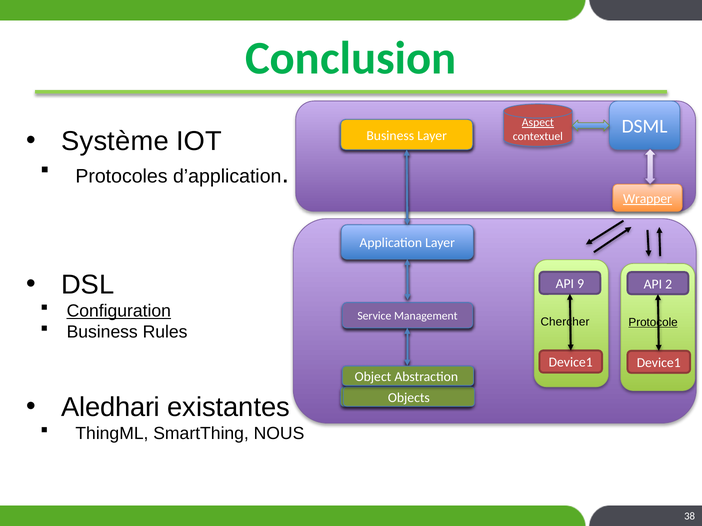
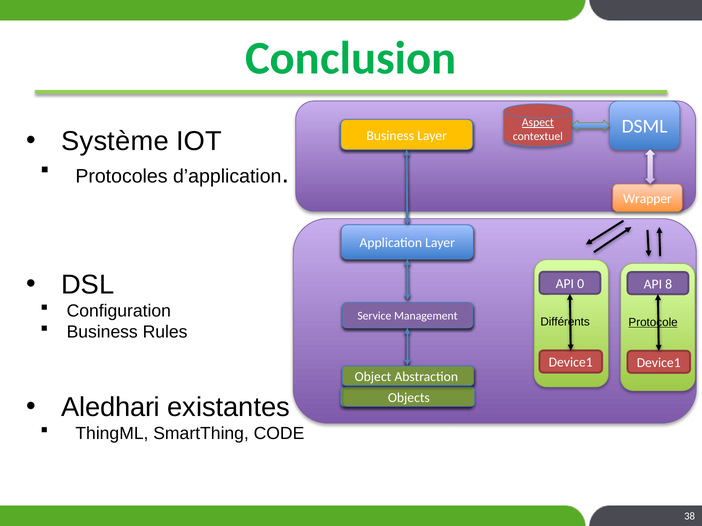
Wrapper underline: present -> none
9: 9 -> 0
2: 2 -> 8
Configuration underline: present -> none
Chercher: Chercher -> Différents
NOUS: NOUS -> CODE
